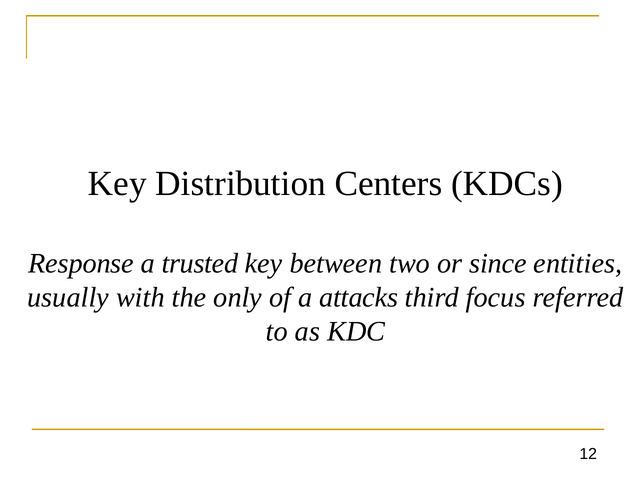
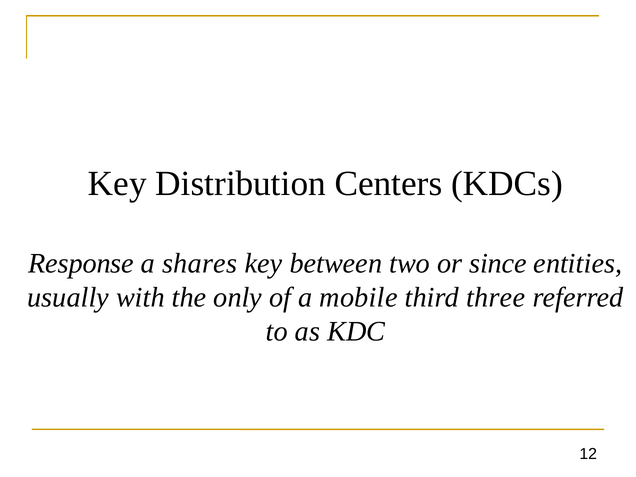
trusted: trusted -> shares
attacks: attacks -> mobile
focus: focus -> three
